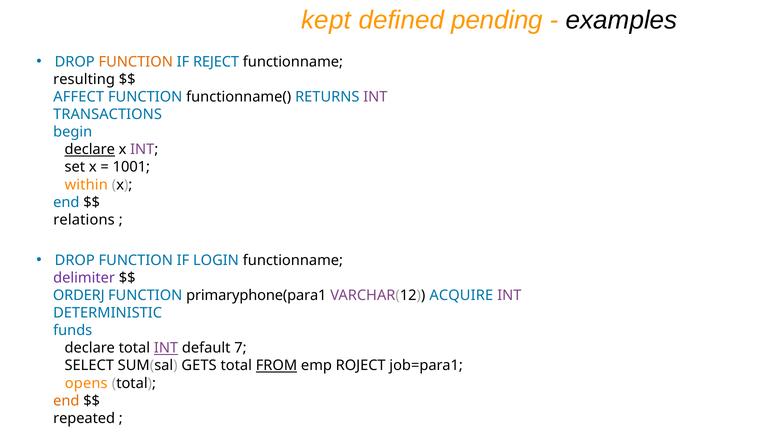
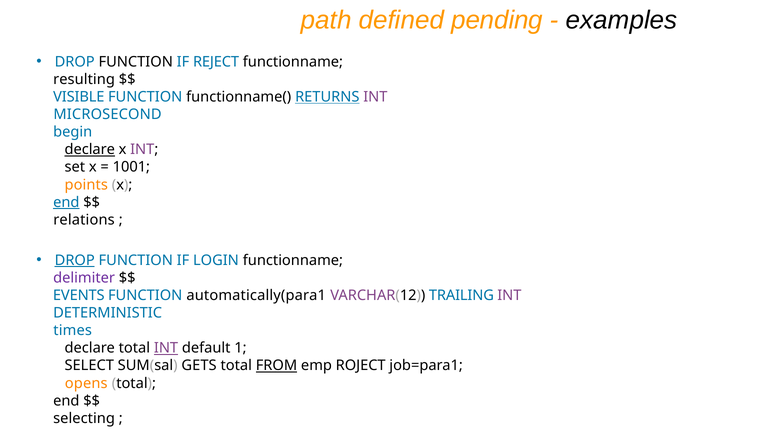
kept: kept -> path
FUNCTION at (136, 62) colour: orange -> black
AFFECT: AFFECT -> VISIBLE
RETURNS underline: none -> present
TRANSACTIONS: TRANSACTIONS -> MICROSECOND
within: within -> points
end at (66, 202) underline: none -> present
DROP at (75, 260) underline: none -> present
ORDERJ: ORDERJ -> EVENTS
primaryphone(para1: primaryphone(para1 -> automatically(para1
ACQUIRE: ACQUIRE -> TRAILING
funds: funds -> times
7: 7 -> 1
end at (66, 401) colour: orange -> black
repeated: repeated -> selecting
